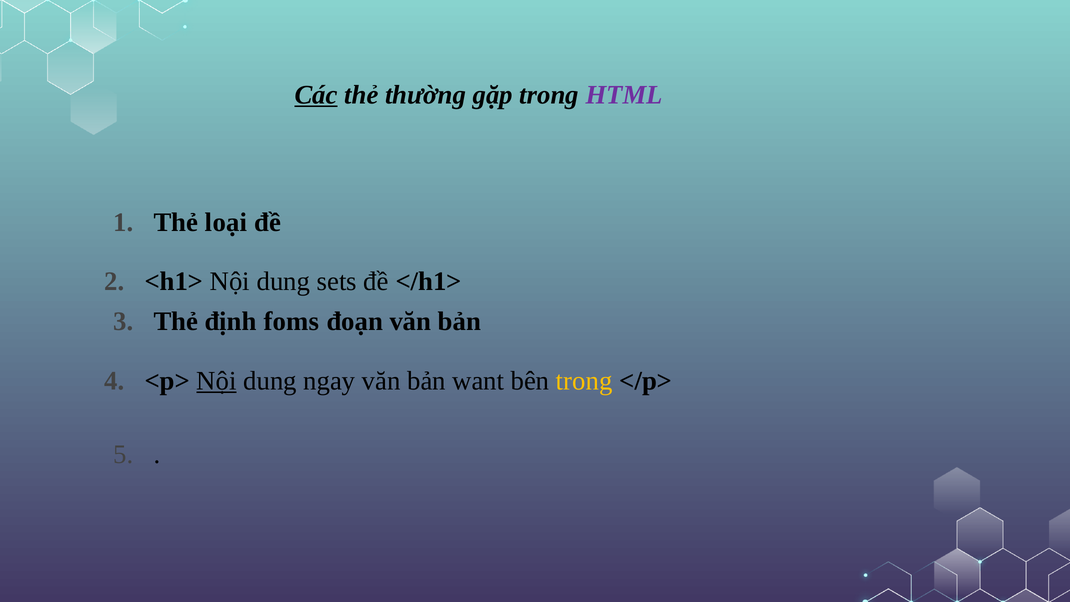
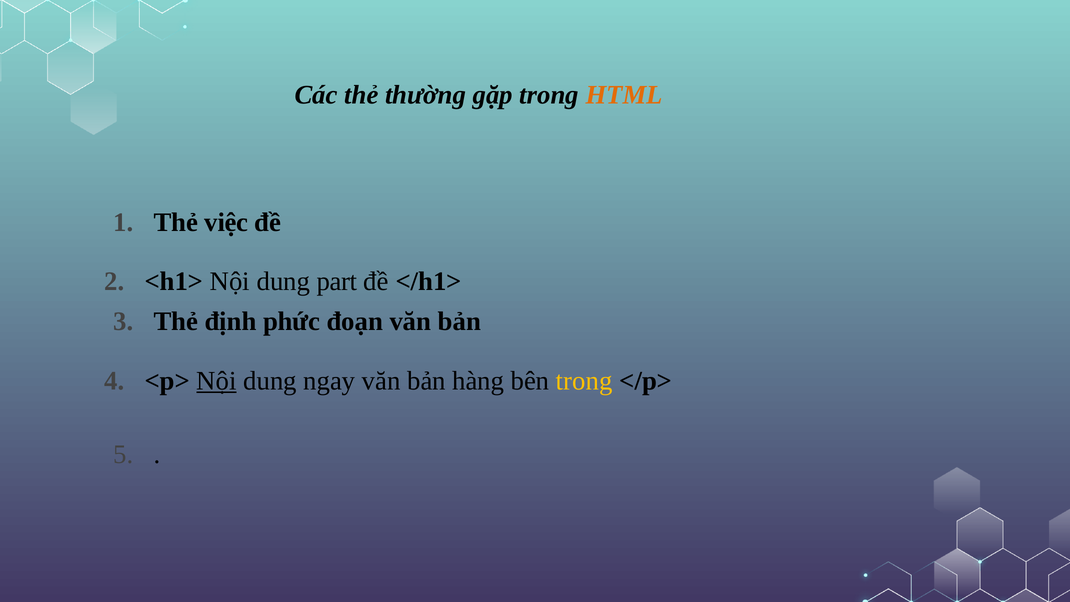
Các underline: present -> none
HTML colour: purple -> orange
loại: loại -> việc
sets: sets -> part
foms: foms -> phức
want: want -> hàng
